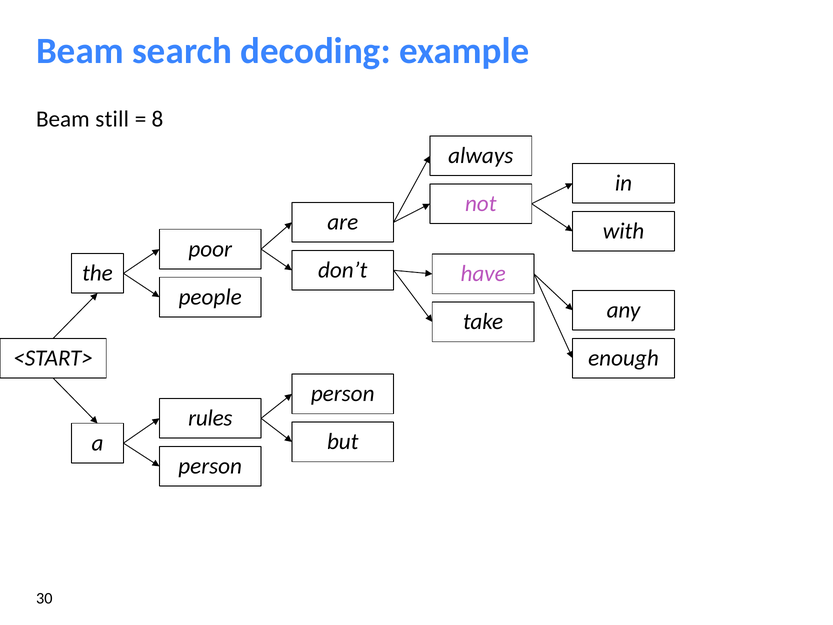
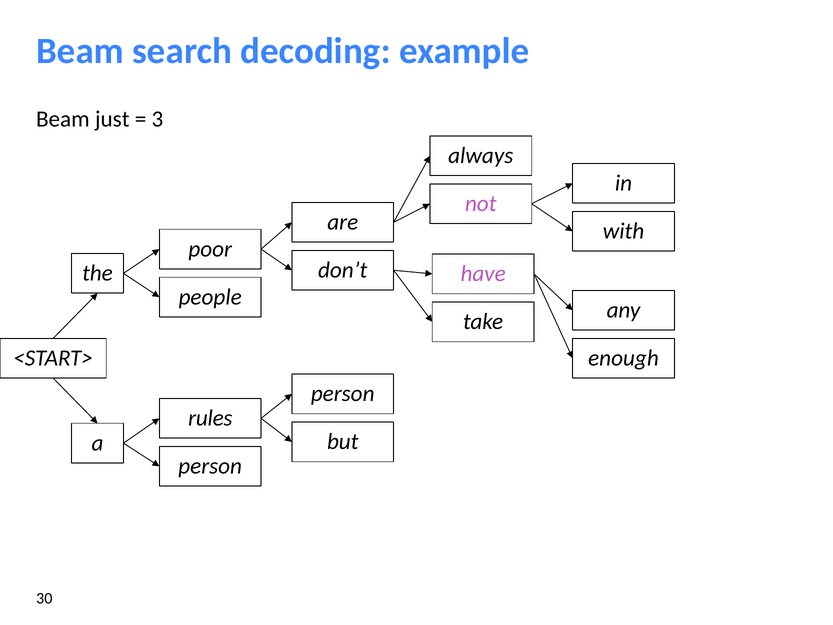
still: still -> just
8: 8 -> 3
